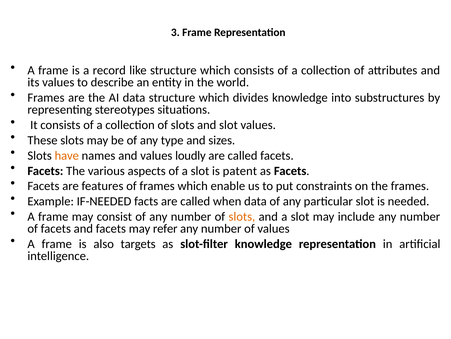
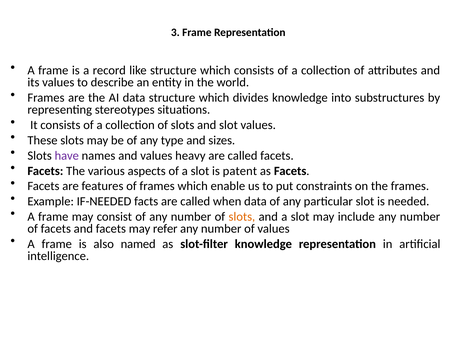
have colour: orange -> purple
loudly: loudly -> heavy
targets: targets -> named
